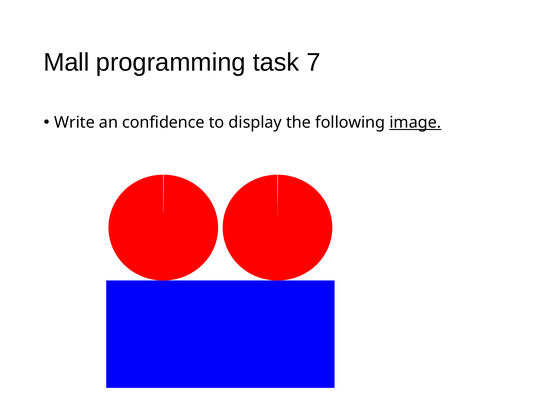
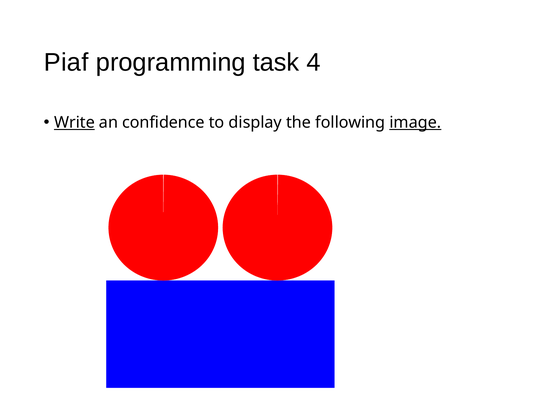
Mall: Mall -> Piaf
7: 7 -> 4
Write underline: none -> present
